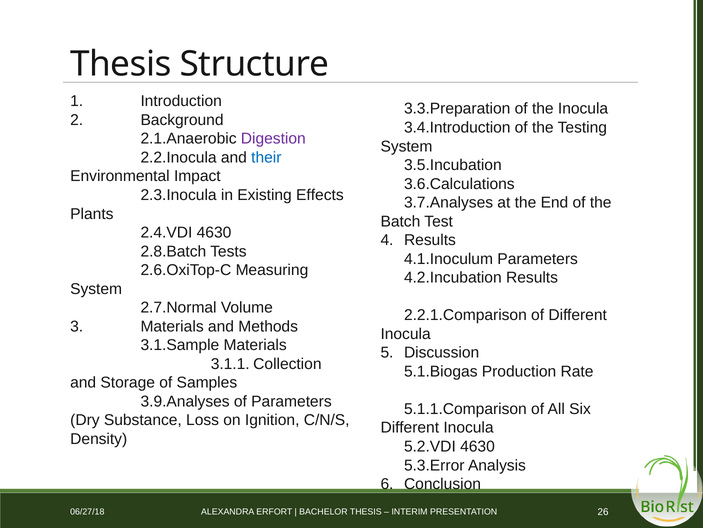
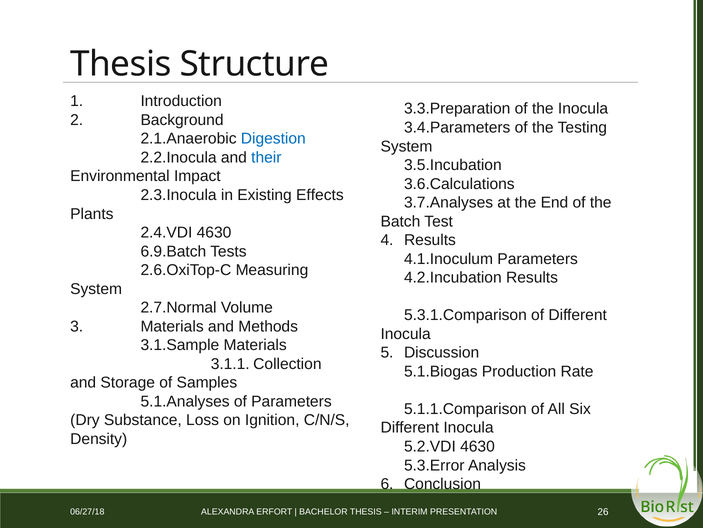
3.4.Introduction: 3.4.Introduction -> 3.4.Parameters
Digestion colour: purple -> blue
2.8.Batch: 2.8.Batch -> 6.9.Batch
2.2.1.Comparison: 2.2.1.Comparison -> 5.3.1.Comparison
3.9.Analyses: 3.9.Analyses -> 5.1.Analyses
